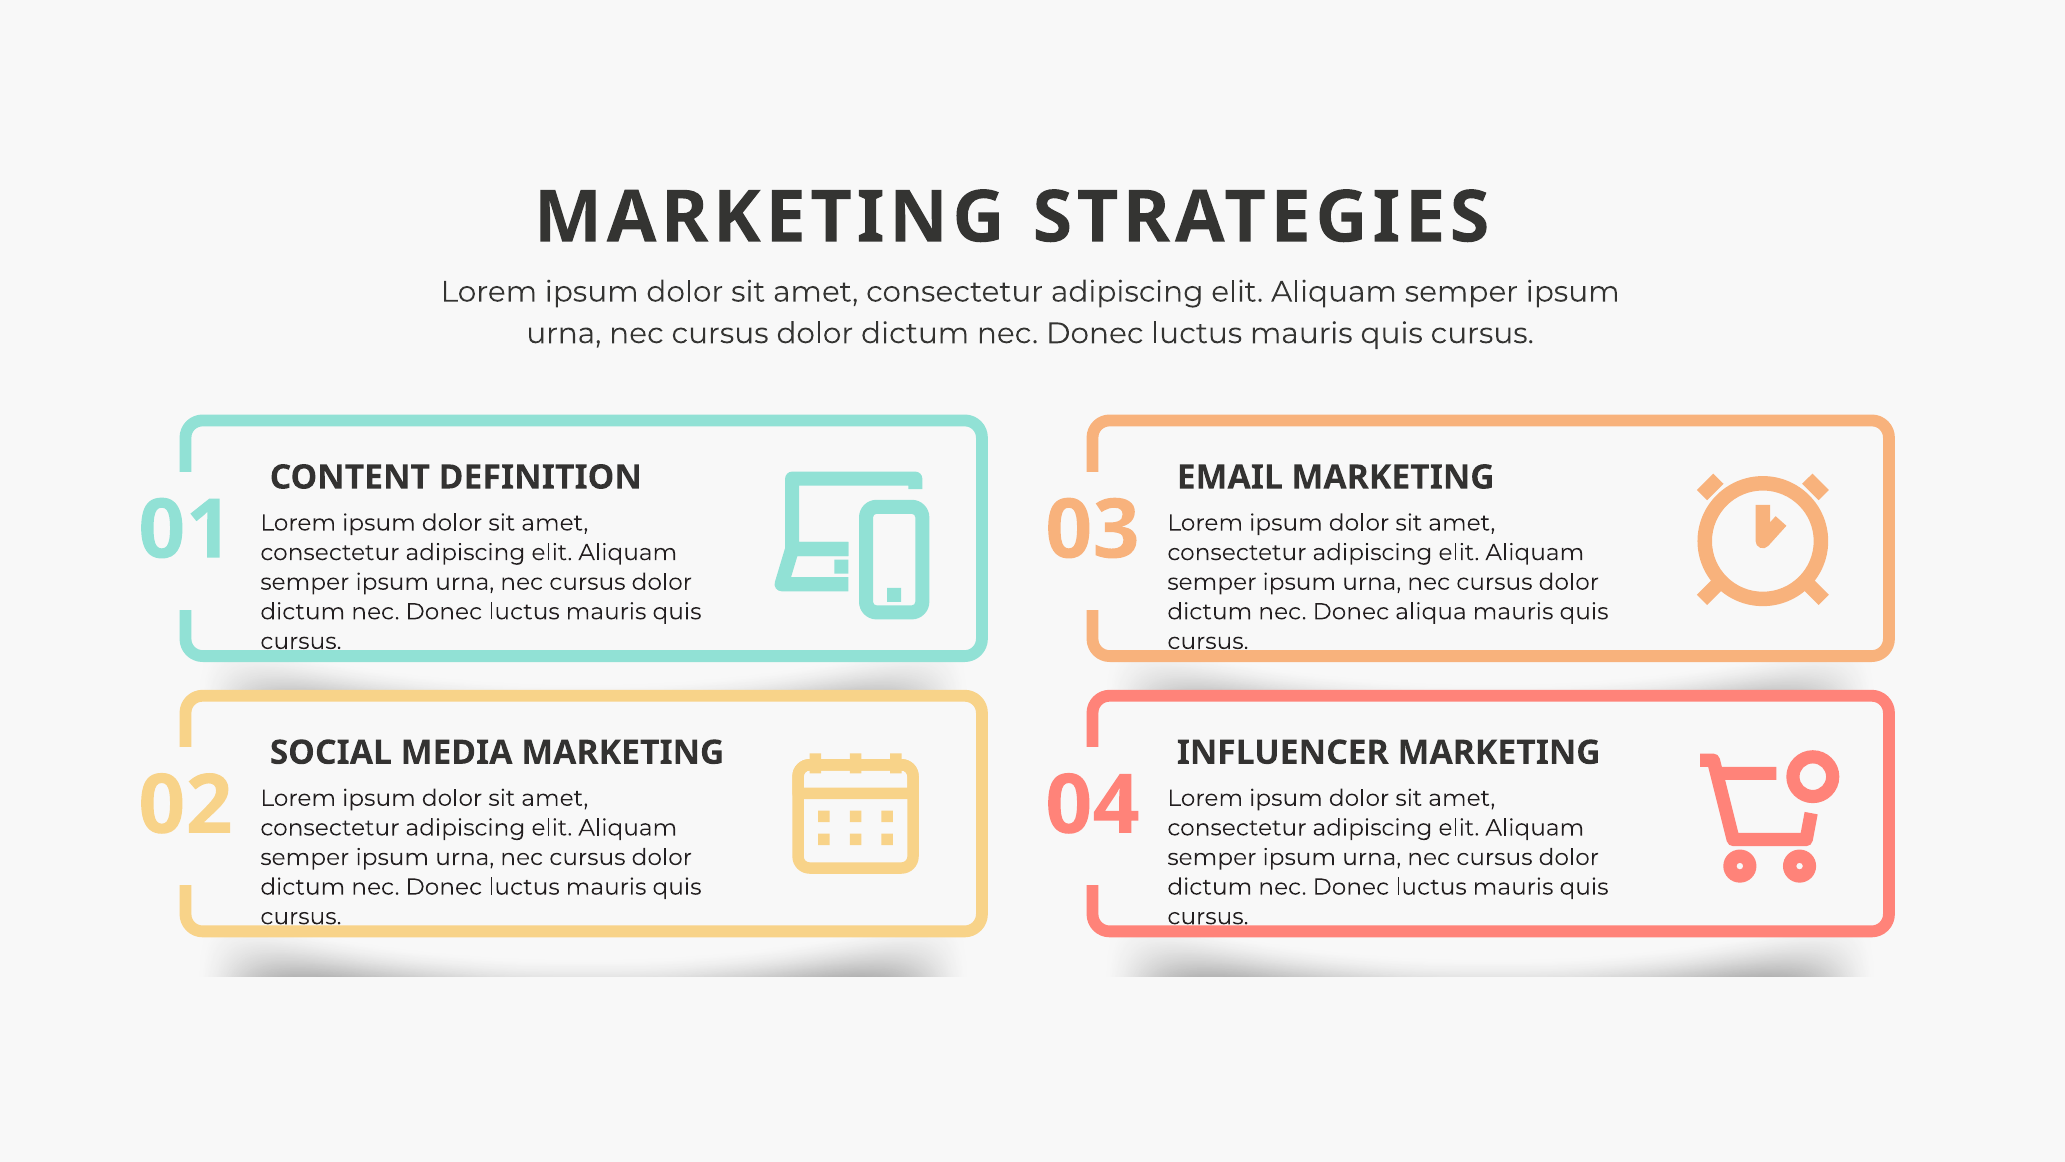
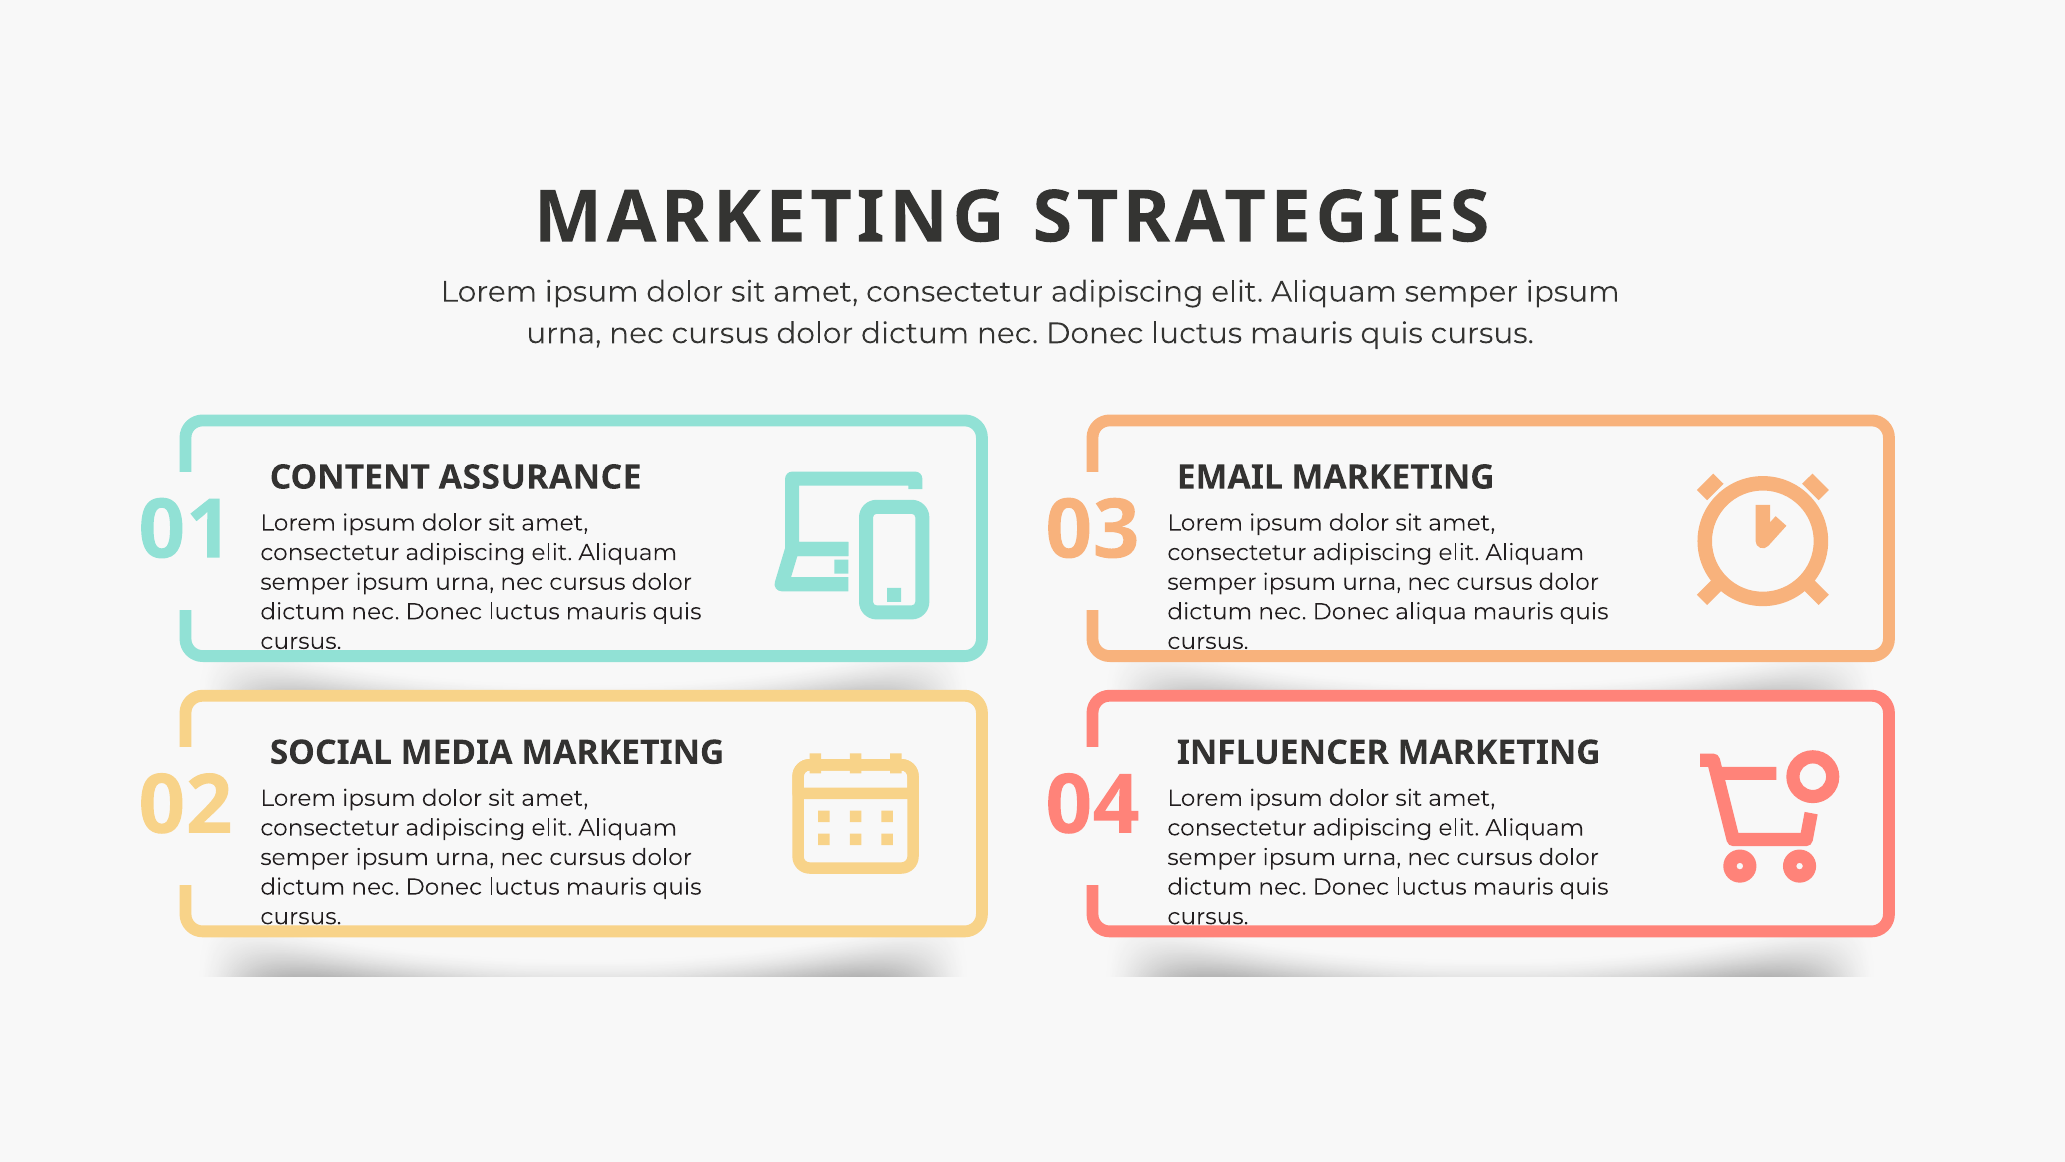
DEFINITION: DEFINITION -> ASSURANCE
